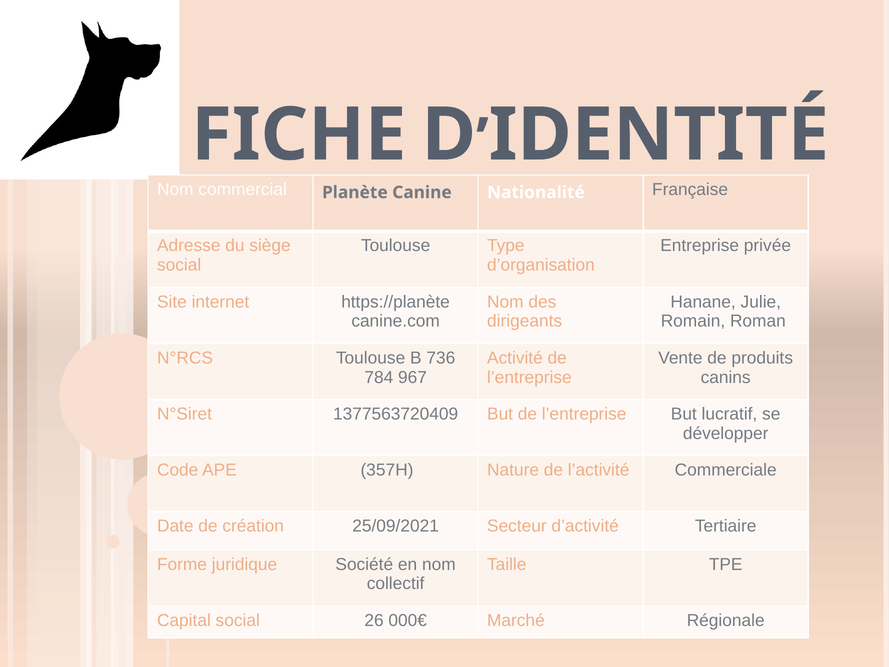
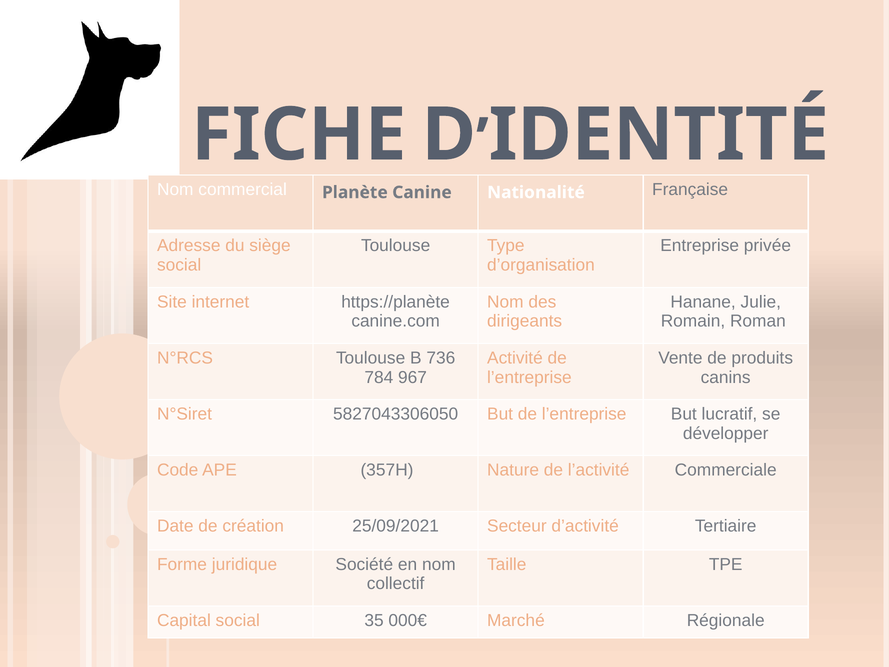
1377563720409: 1377563720409 -> 5827043306050
26: 26 -> 35
